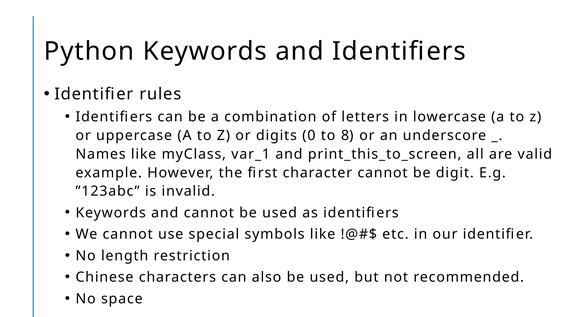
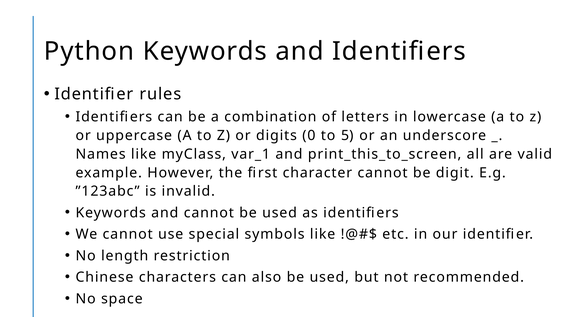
8: 8 -> 5
